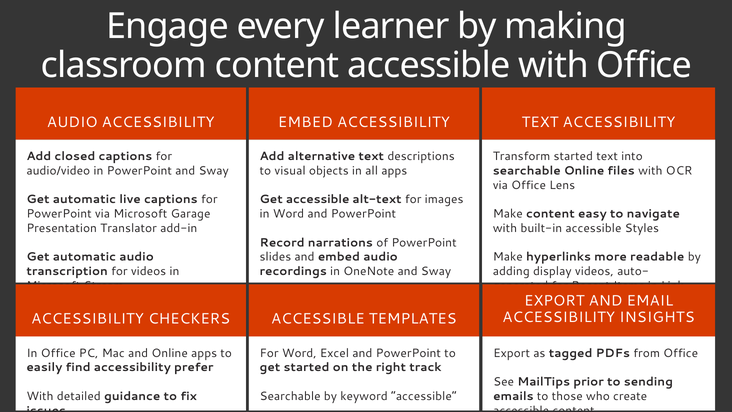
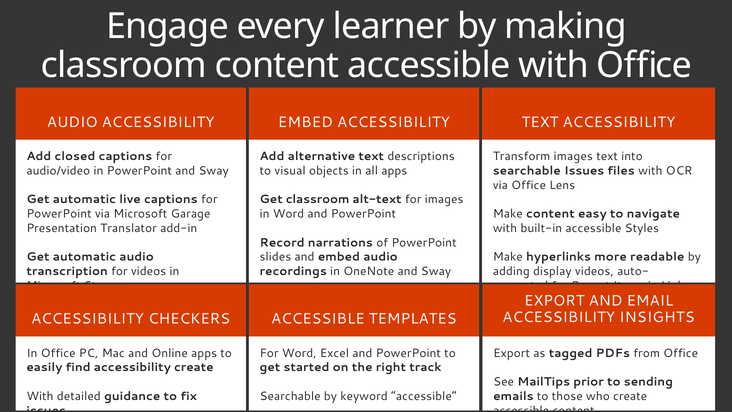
Transform started: started -> images
searchable Online: Online -> Issues
Get accessible: accessible -> classroom
accessibility prefer: prefer -> create
